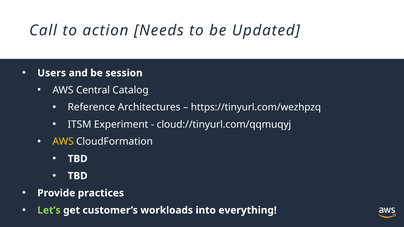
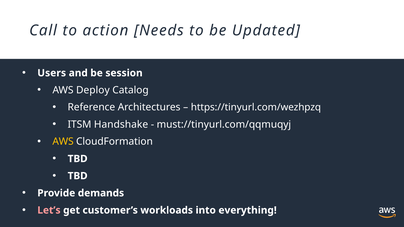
Central: Central -> Deploy
Experiment: Experiment -> Handshake
cloud://tinyurl.com/qqmuqyj: cloud://tinyurl.com/qqmuqyj -> must://tinyurl.com/qqmuqyj
practices: practices -> demands
Let’s colour: light green -> pink
